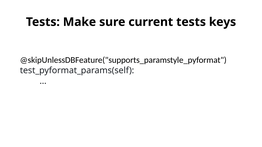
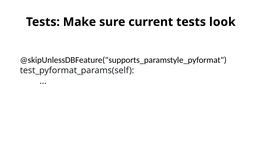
keys: keys -> look
